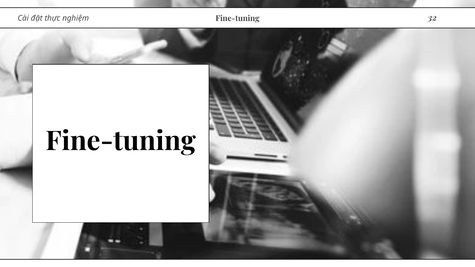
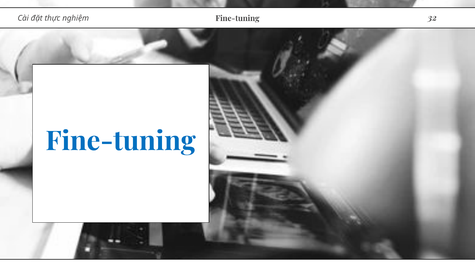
Fine-tuning at (121, 141) colour: black -> blue
